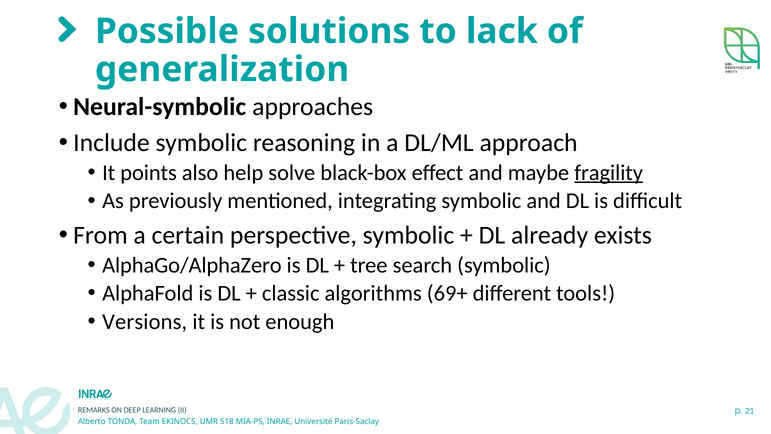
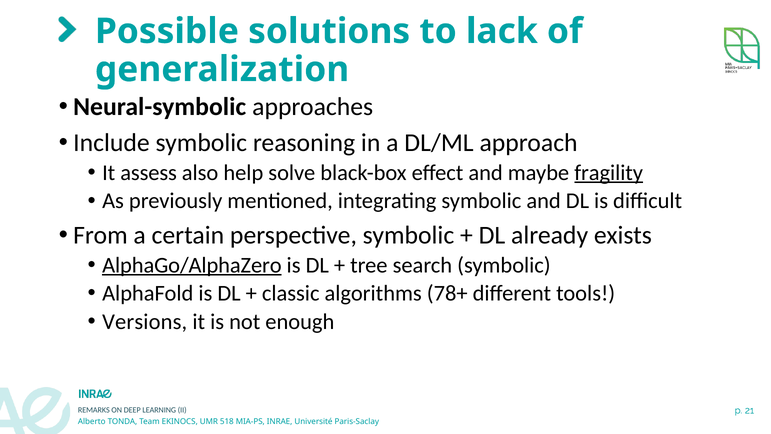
points: points -> assess
AlphaGo/AlphaZero underline: none -> present
69+: 69+ -> 78+
